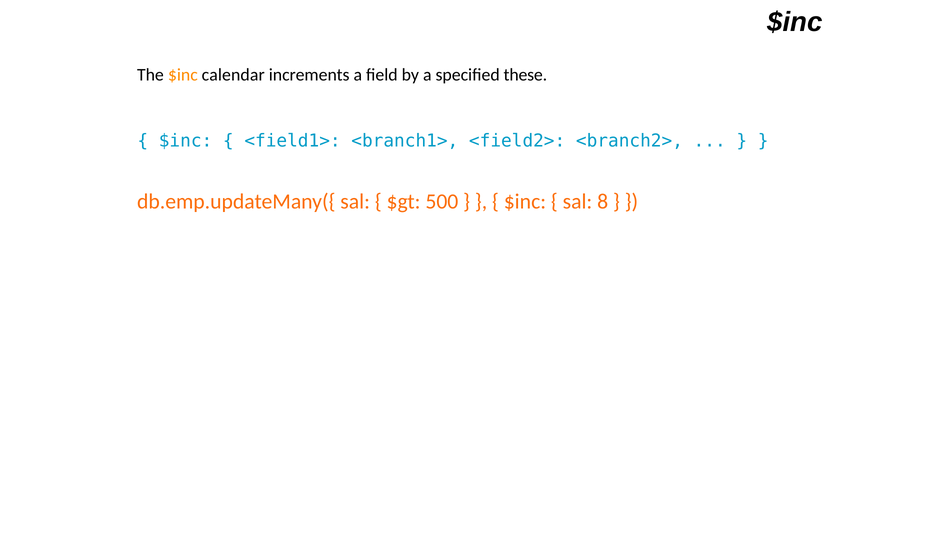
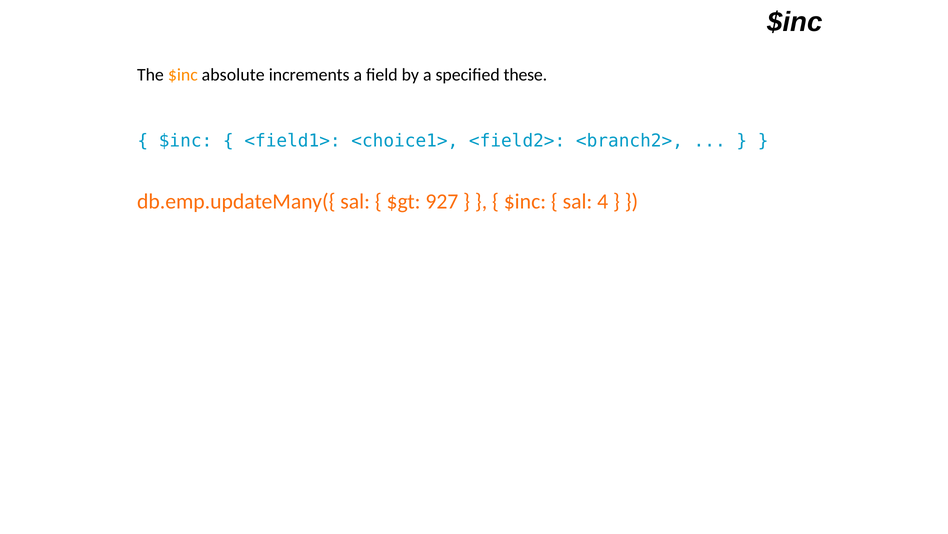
calendar: calendar -> absolute
<branch1>: <branch1> -> <choice1>
500: 500 -> 927
8: 8 -> 4
